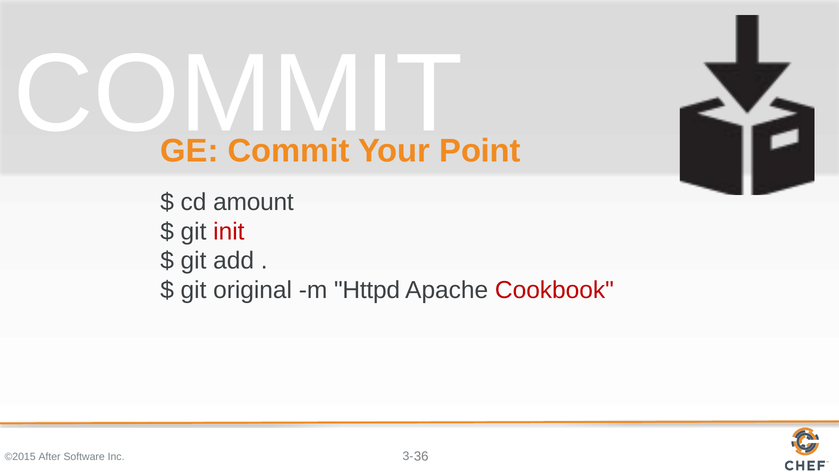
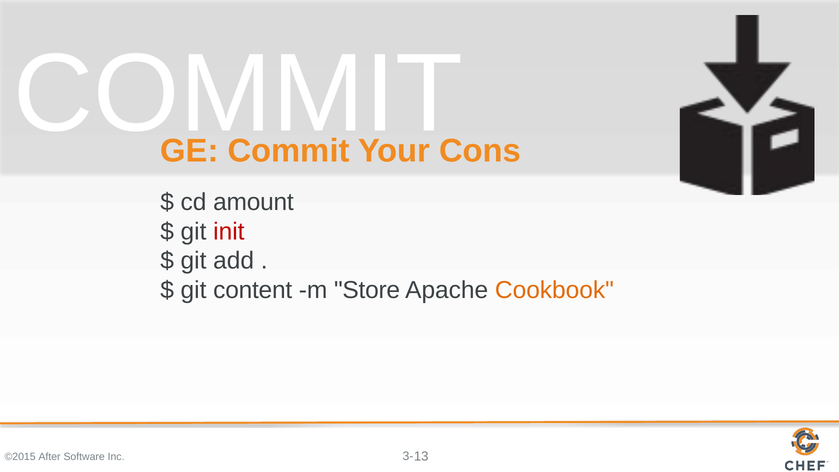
Point: Point -> Cons
original: original -> content
Httpd: Httpd -> Store
Cookbook colour: red -> orange
36: 36 -> 13
